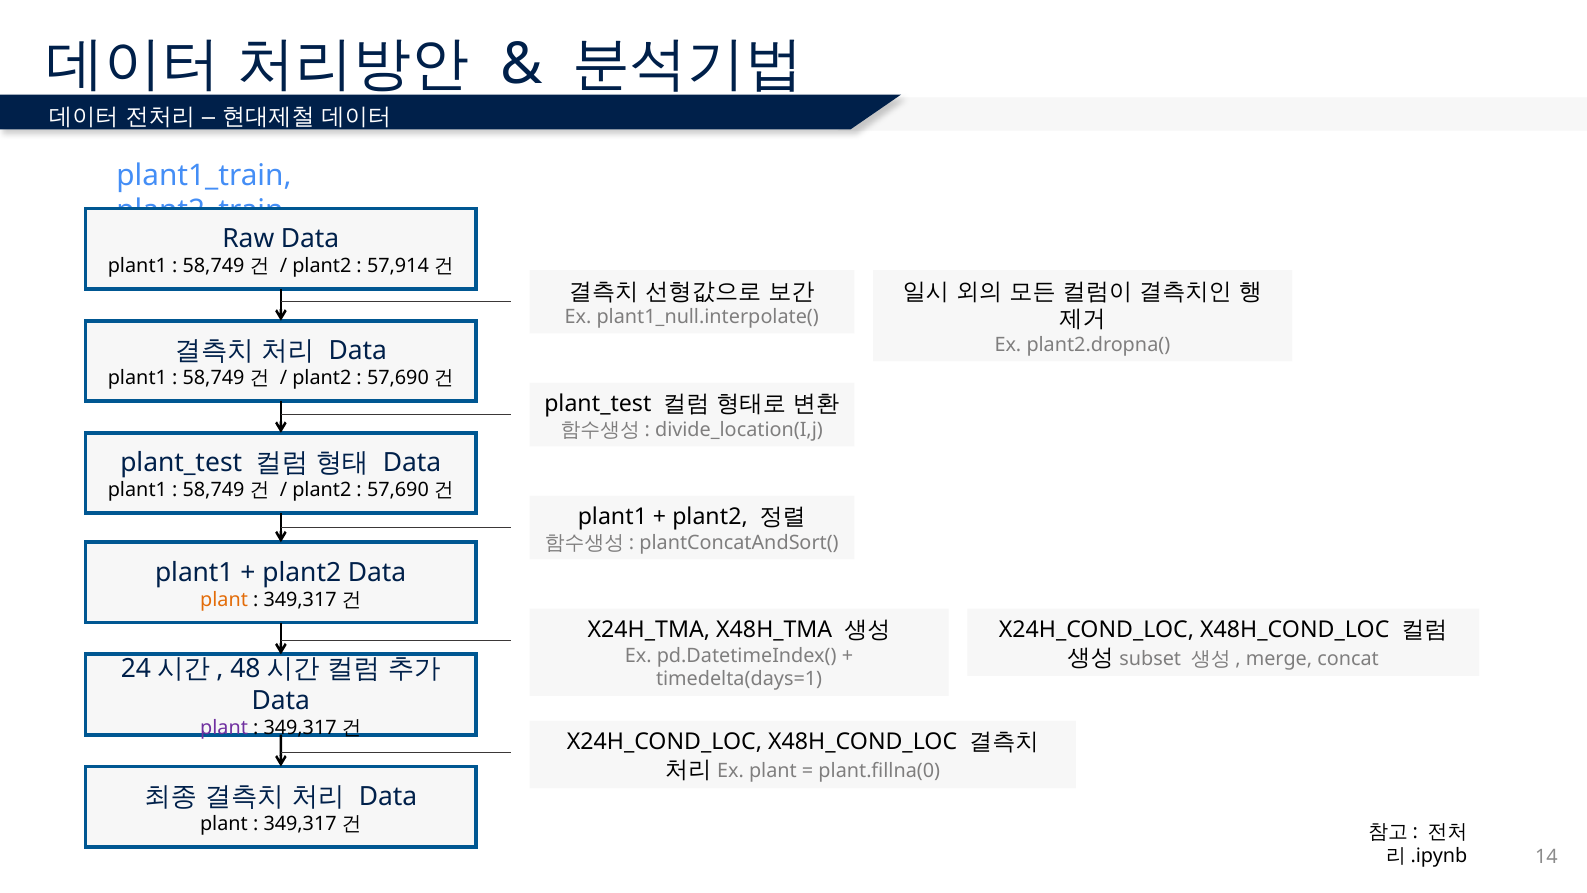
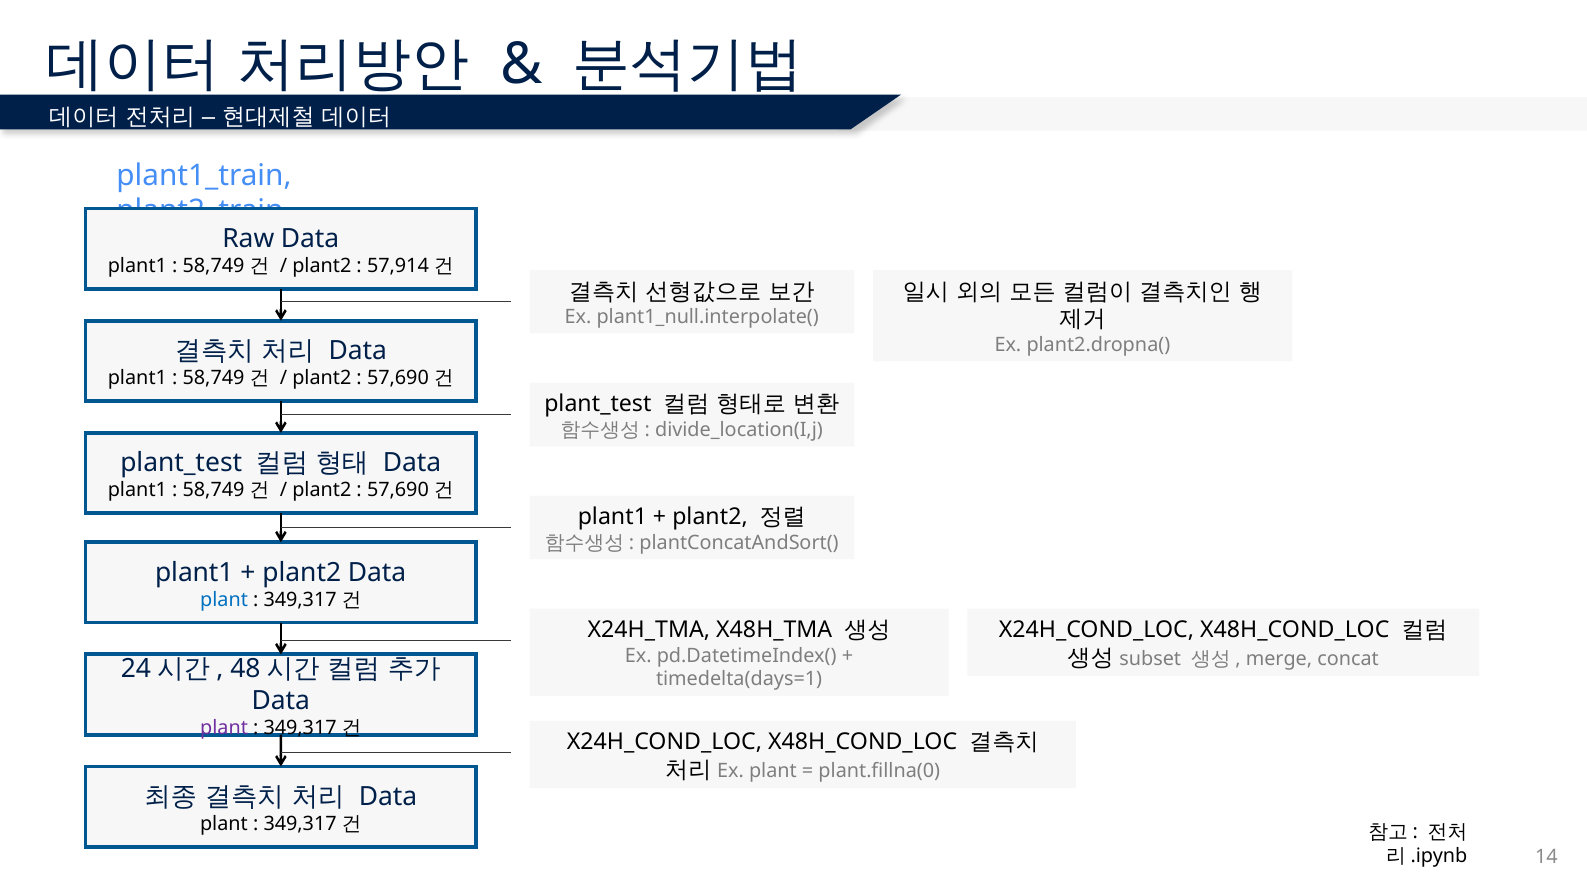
plant at (224, 599) colour: orange -> blue
